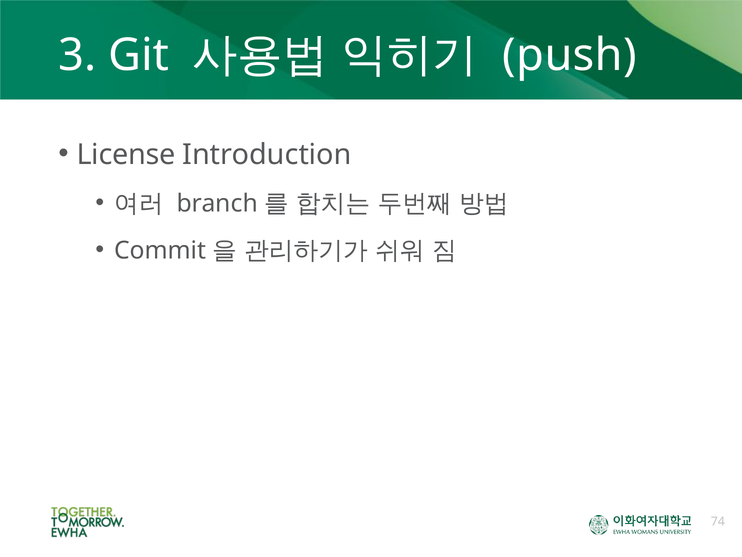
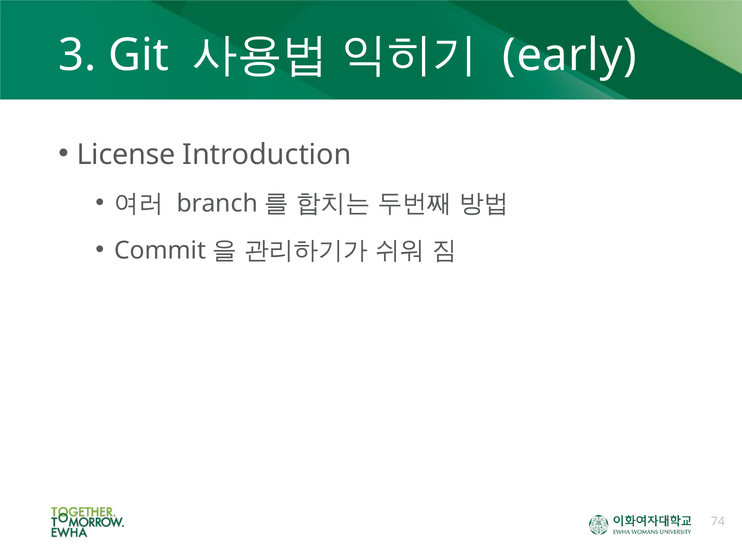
push: push -> early
